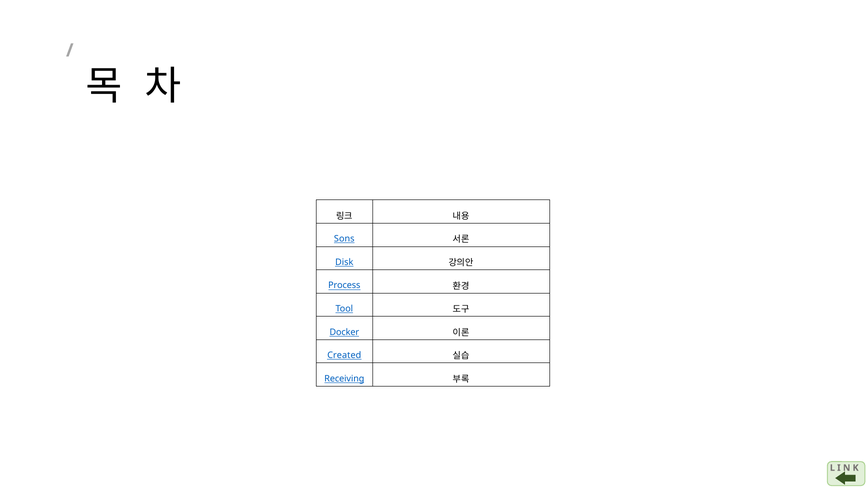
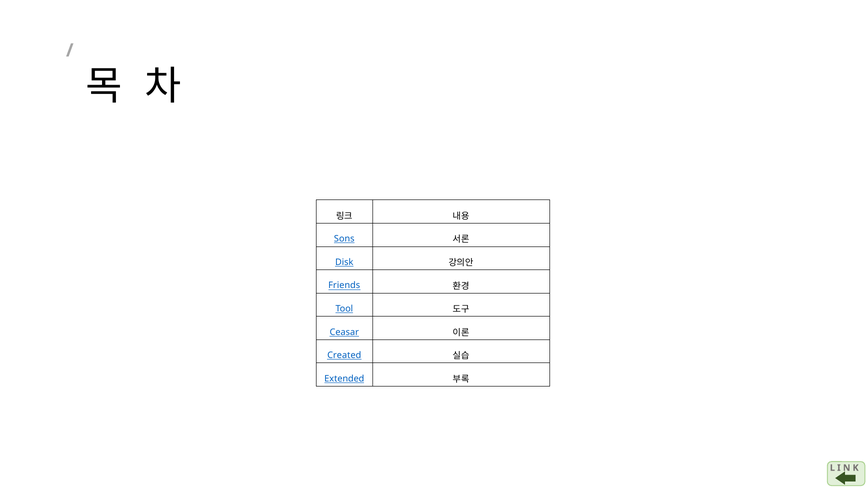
Process: Process -> Friends
Docker: Docker -> Ceasar
Receiving: Receiving -> Extended
